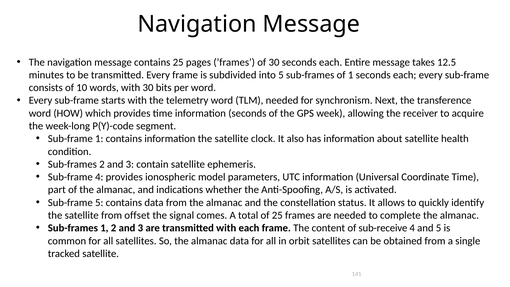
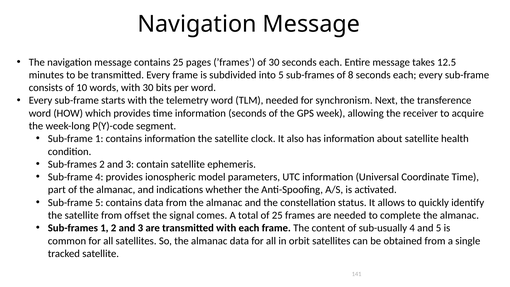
of 1: 1 -> 8
sub-receive: sub-receive -> sub-usually
